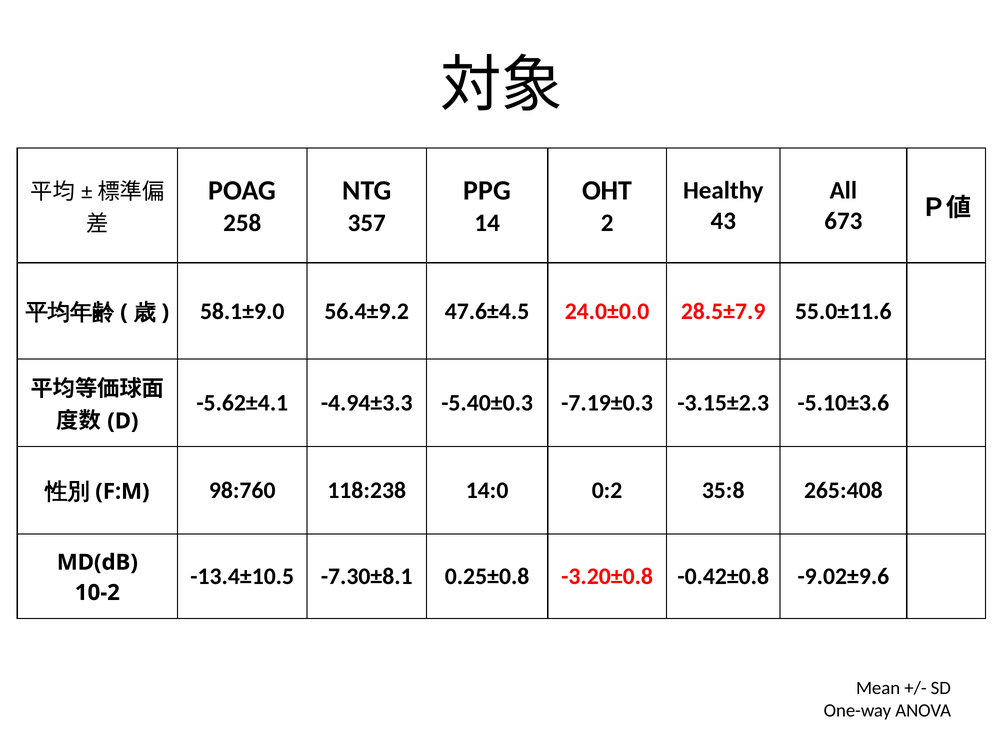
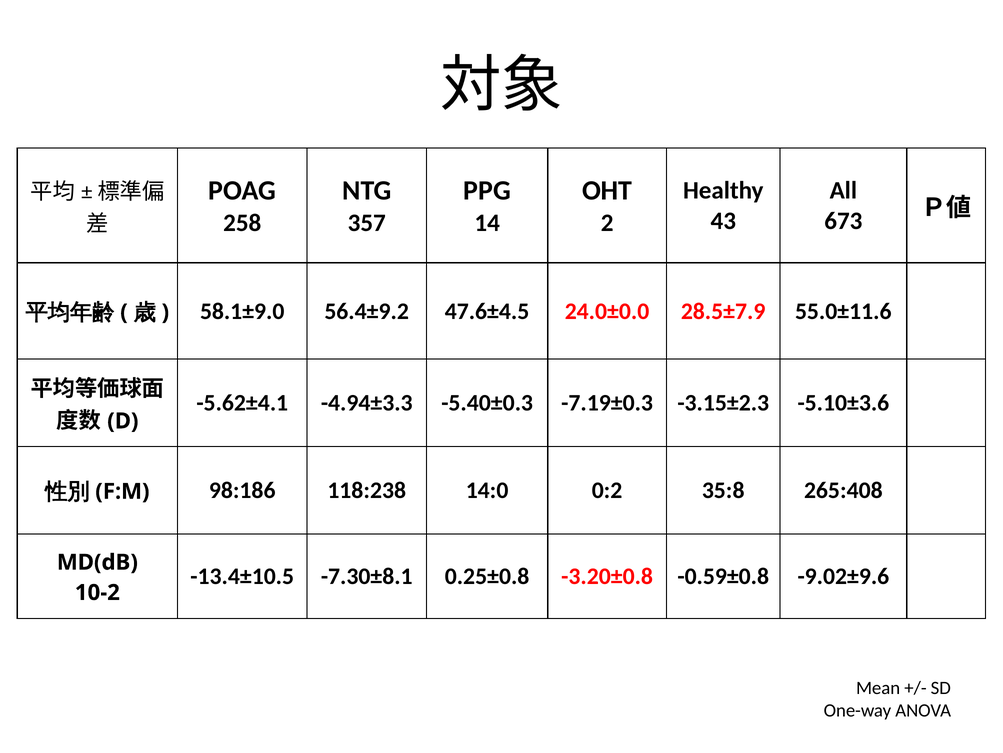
98:760: 98:760 -> 98:186
-0.42±0.8: -0.42±0.8 -> -0.59±0.8
